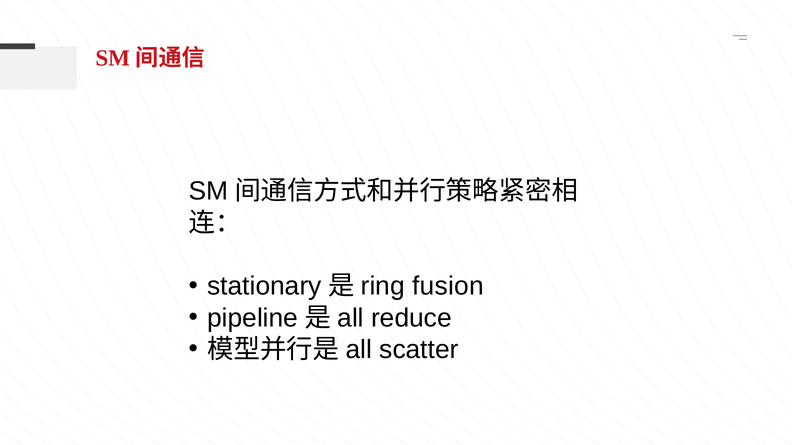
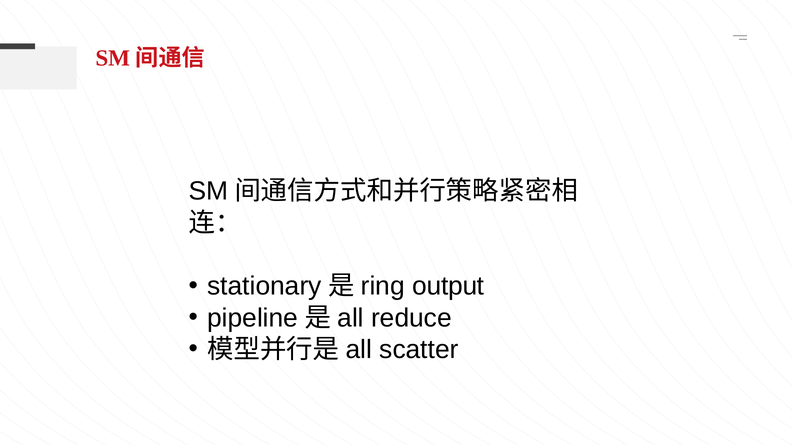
fusion: fusion -> output
